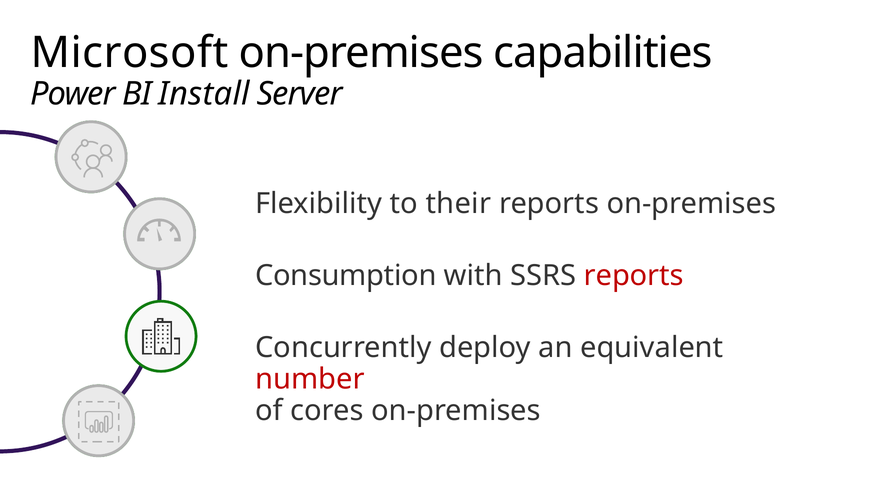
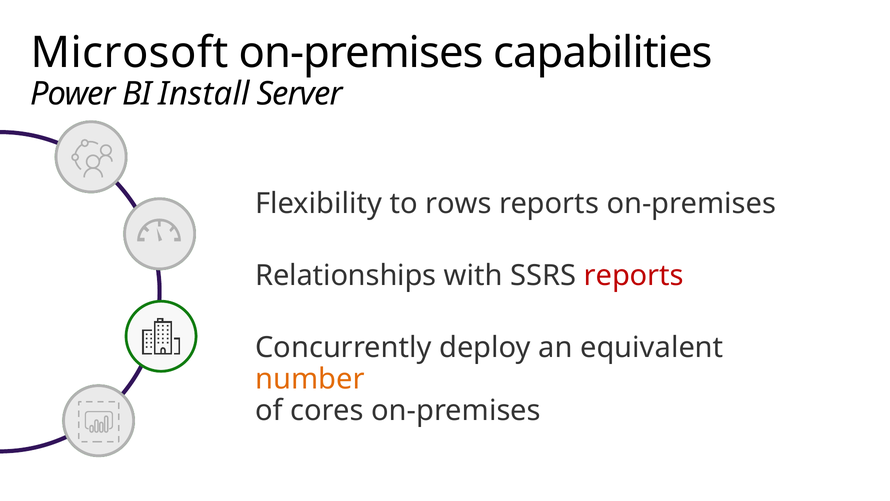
their: their -> rows
Consumption: Consumption -> Relationships
number colour: red -> orange
